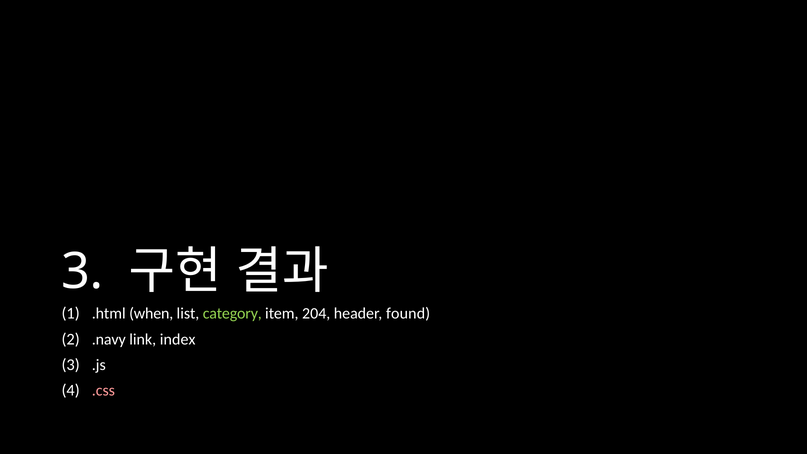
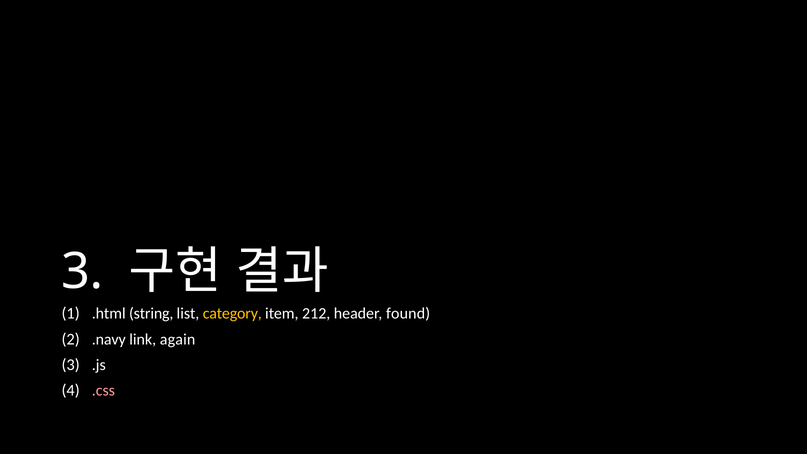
when: when -> string
category colour: light green -> yellow
204: 204 -> 212
index: index -> again
